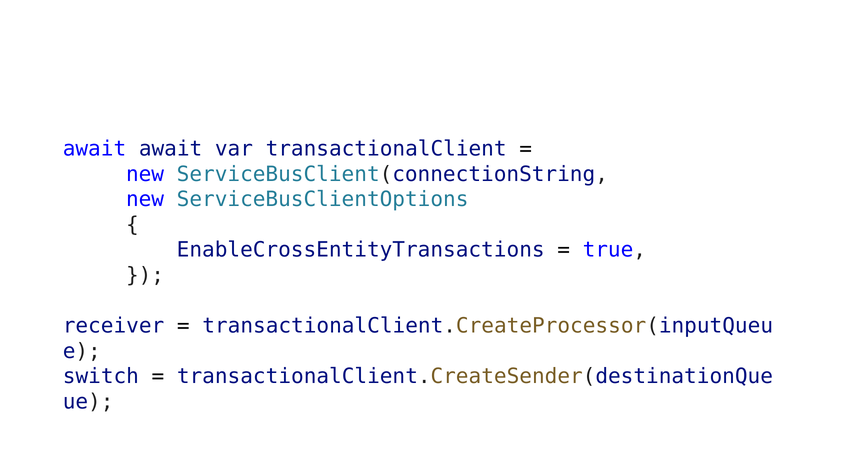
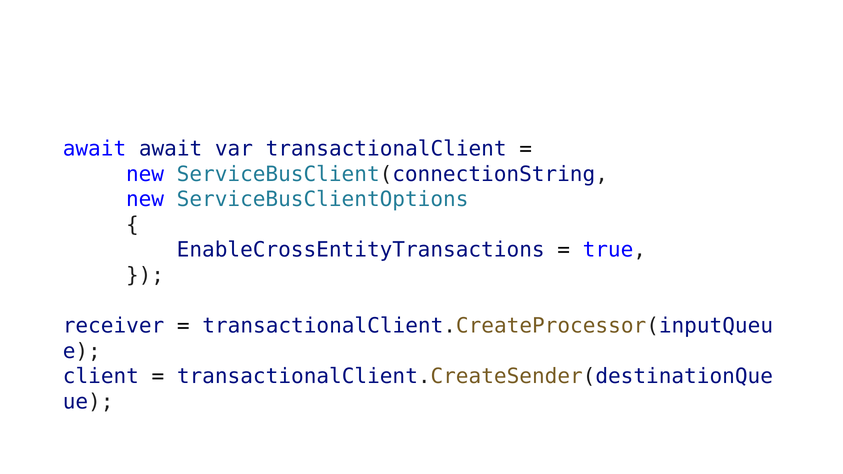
switch: switch -> client
